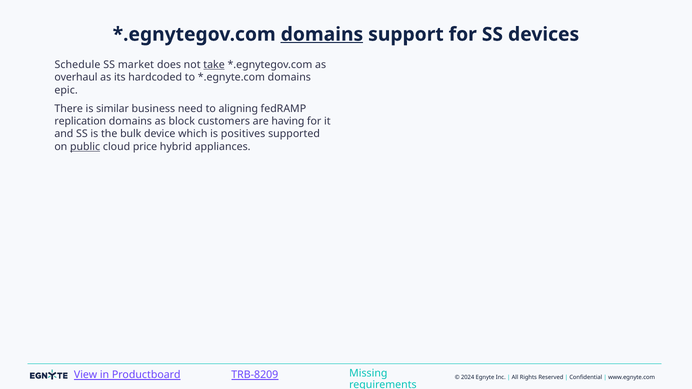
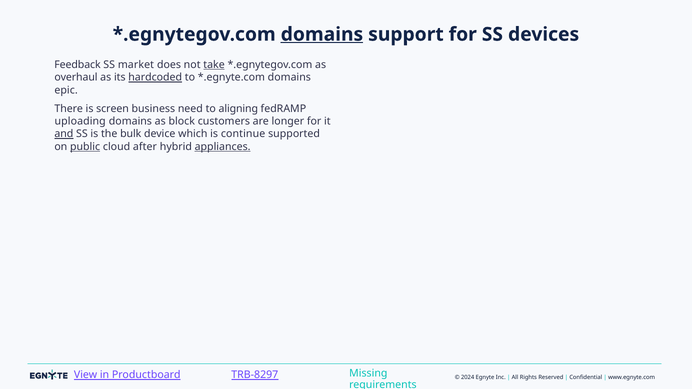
Schedule: Schedule -> Feedback
hardcoded underline: none -> present
similar: similar -> screen
replication: replication -> uploading
having: having -> longer
and underline: none -> present
positives: positives -> continue
price: price -> after
appliances underline: none -> present
TRB-8209: TRB-8209 -> TRB-8297
